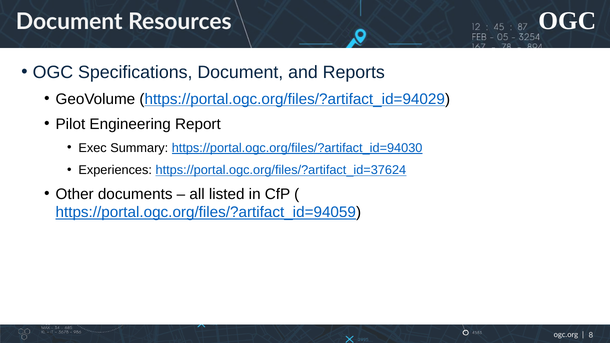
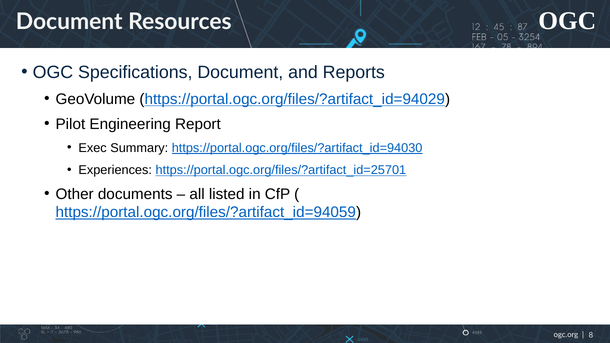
https://portal.ogc.org/files/?artifact_id=37624: https://portal.ogc.org/files/?artifact_id=37624 -> https://portal.ogc.org/files/?artifact_id=25701
